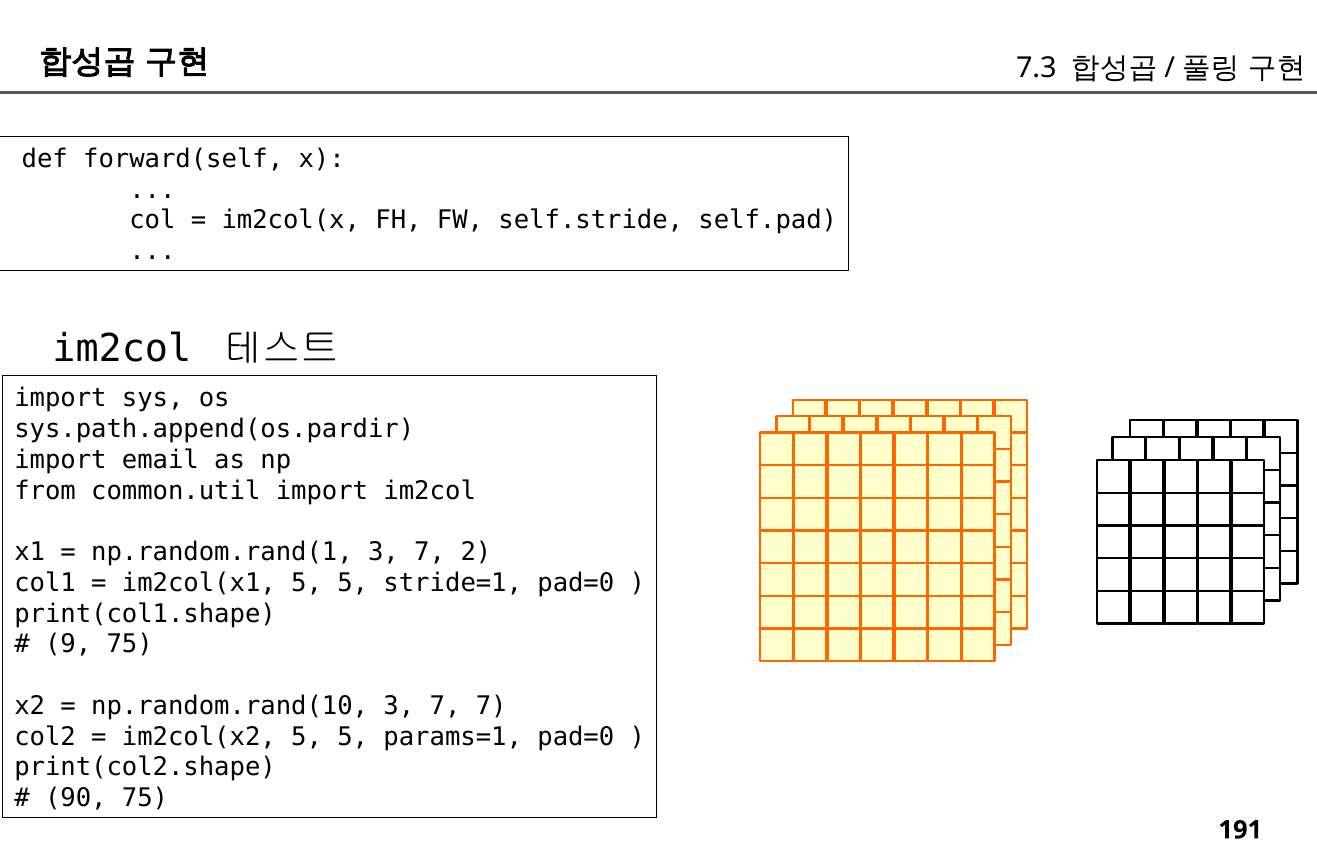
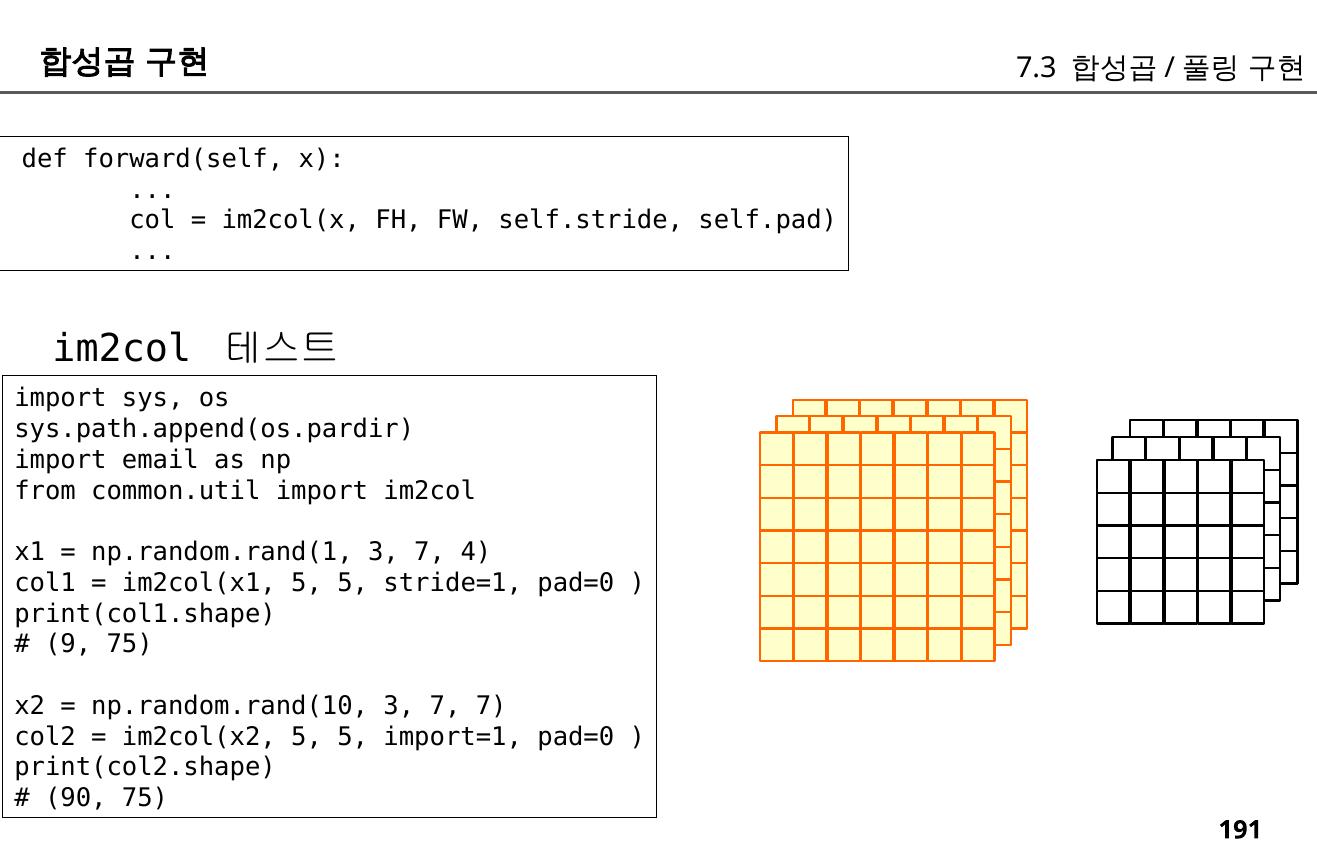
2: 2 -> 4
params=1: params=1 -> import=1
